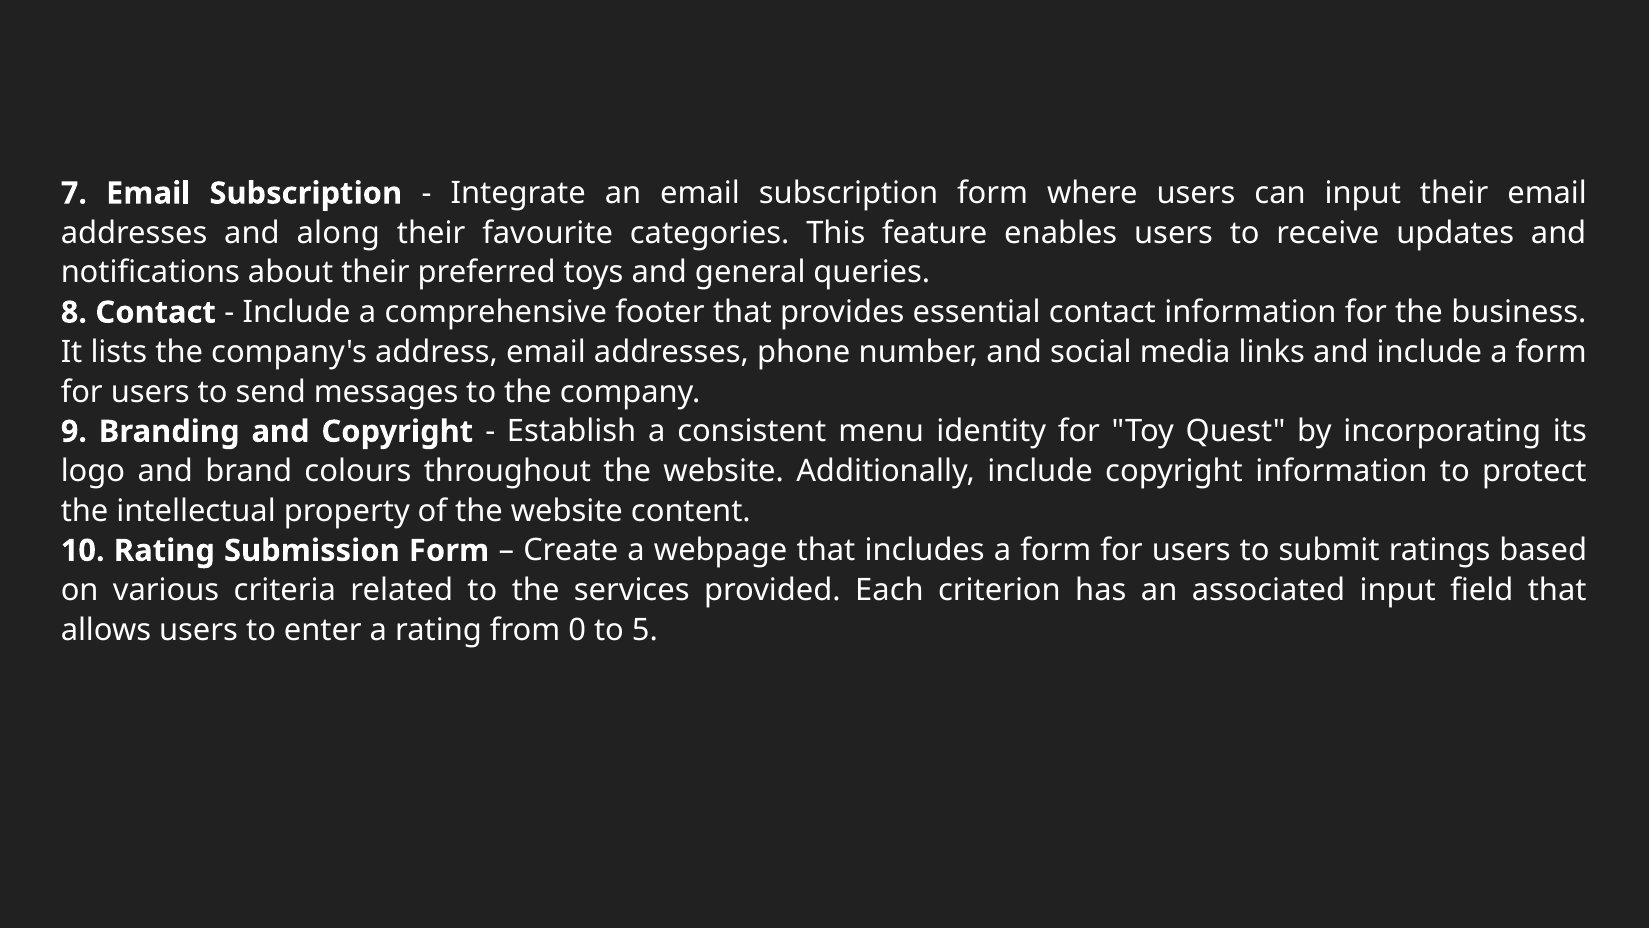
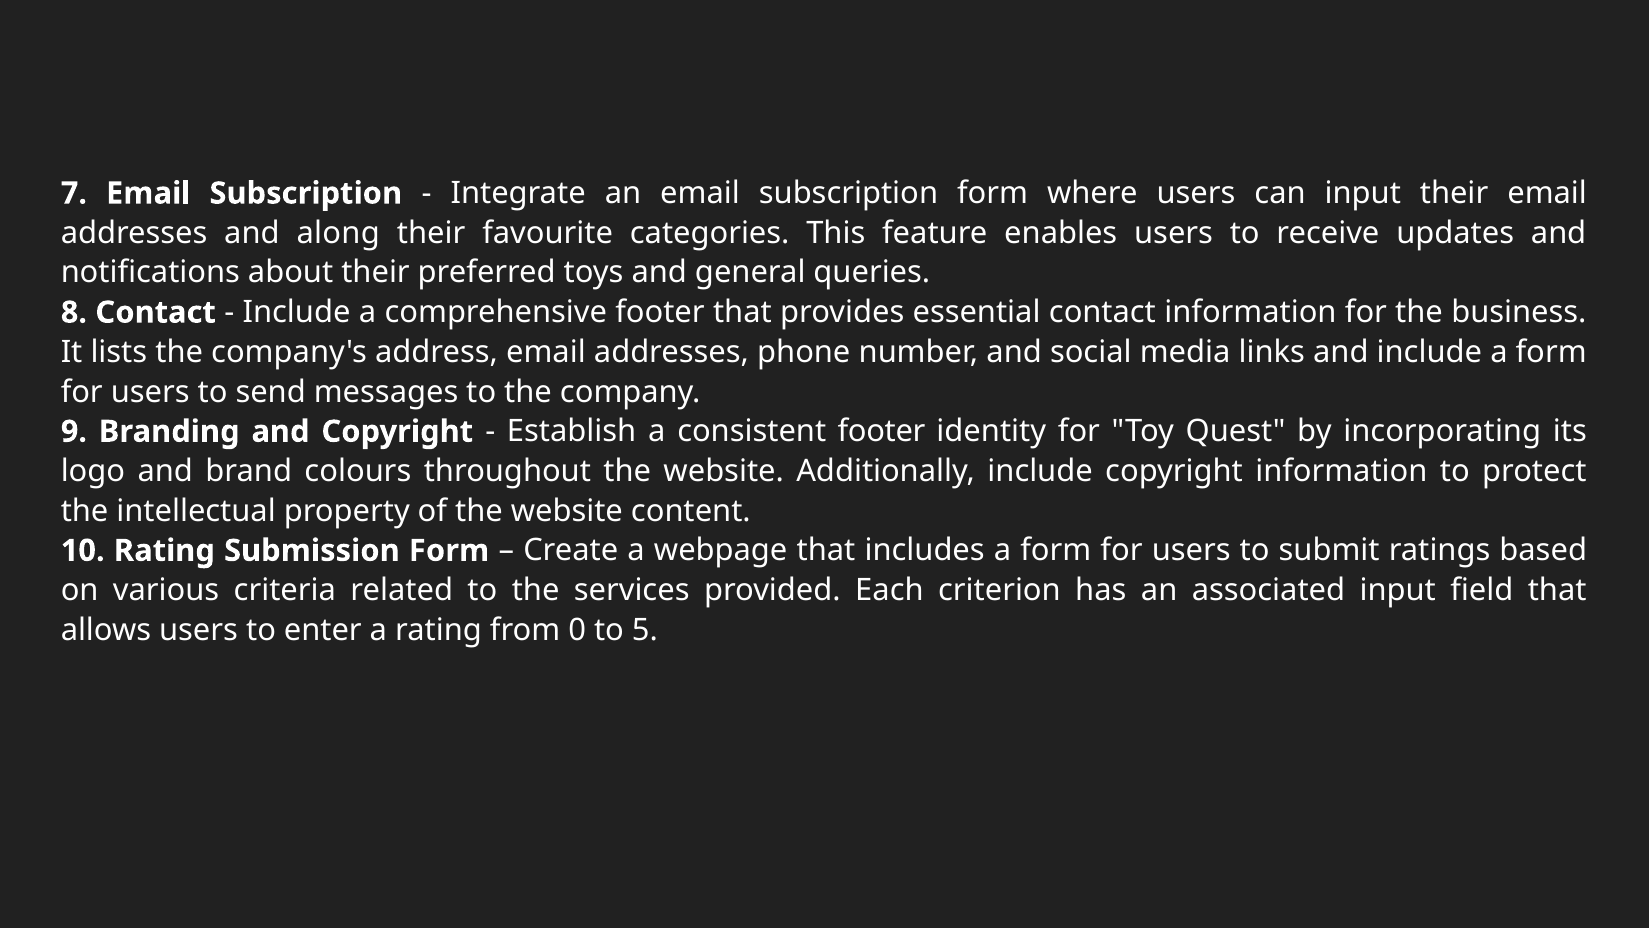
consistent menu: menu -> footer
